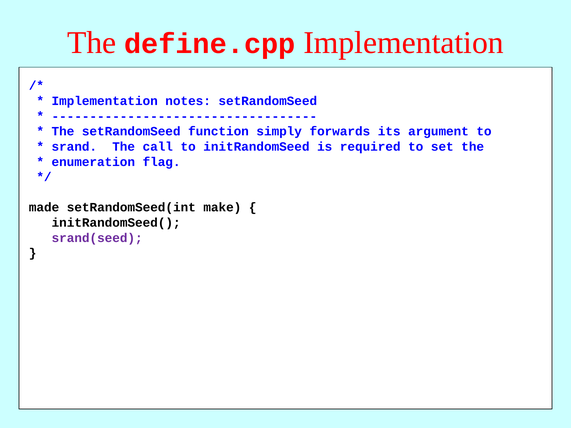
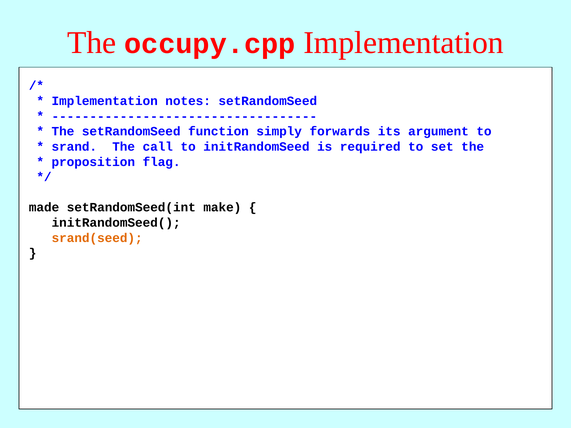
define.cpp: define.cpp -> occupy.cpp
enumeration: enumeration -> proposition
srand(seed colour: purple -> orange
